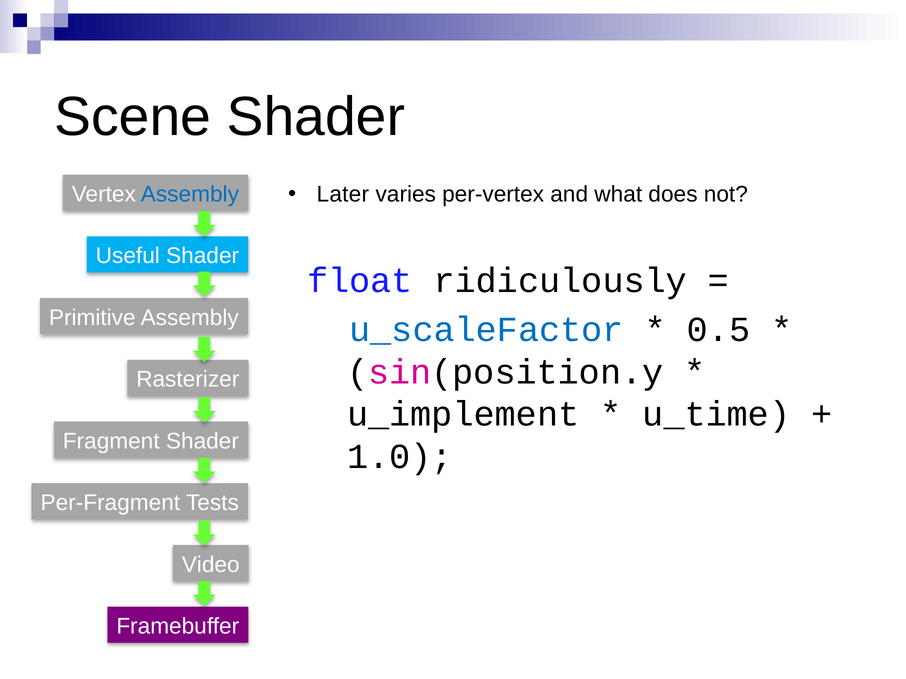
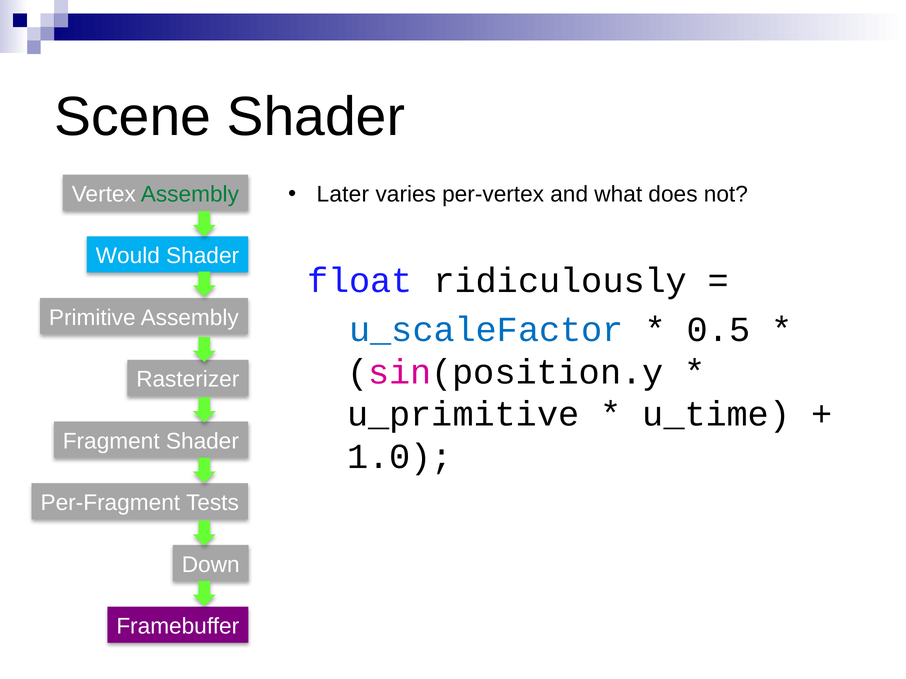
Assembly at (190, 194) colour: blue -> green
Useful: Useful -> Would
u_implement: u_implement -> u_primitive
Video: Video -> Down
